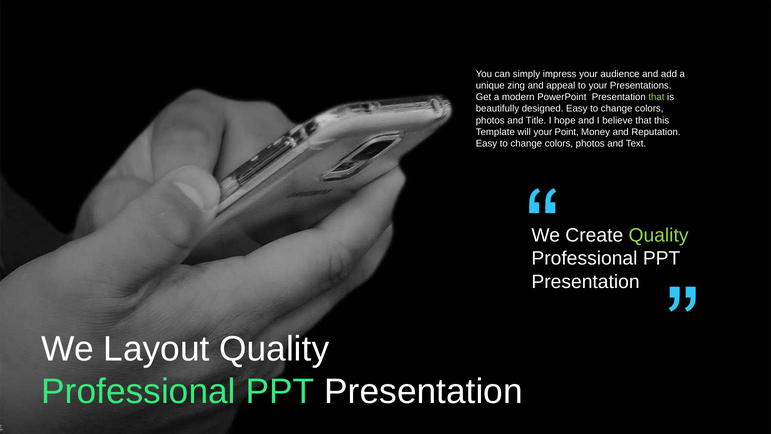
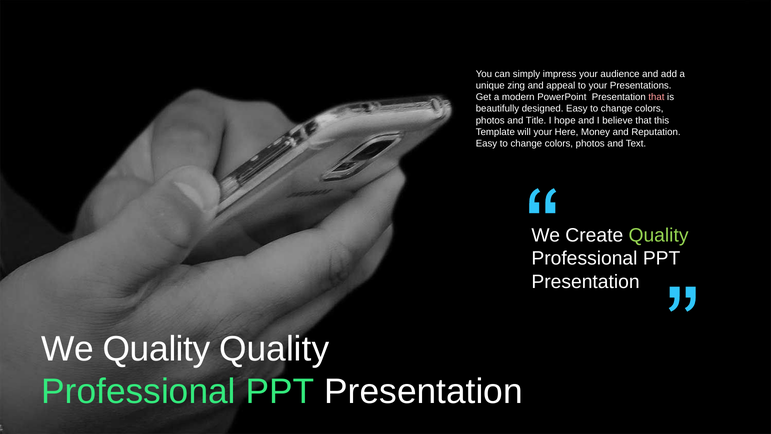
that at (656, 97) colour: light green -> pink
Point: Point -> Here
We Layout: Layout -> Quality
